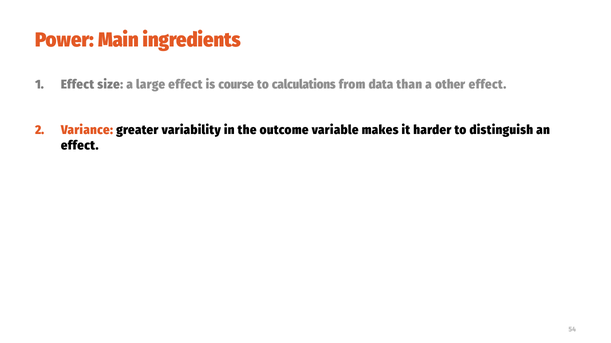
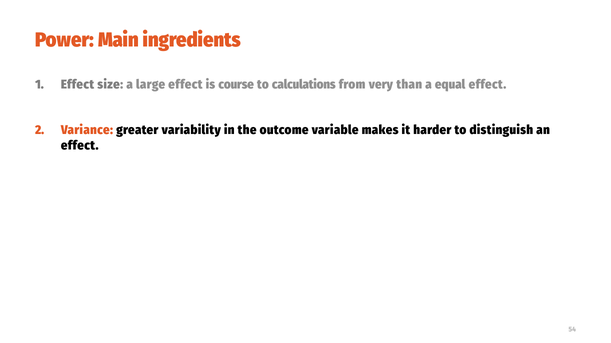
data: data -> very
other: other -> equal
